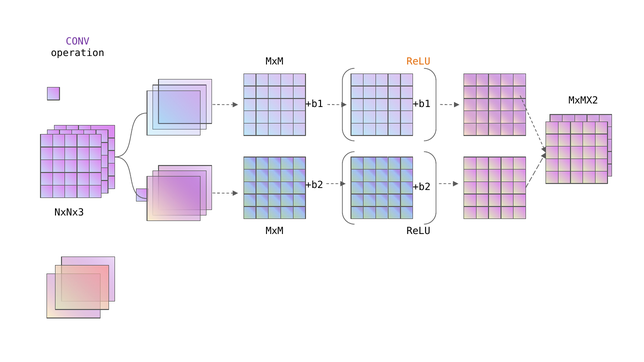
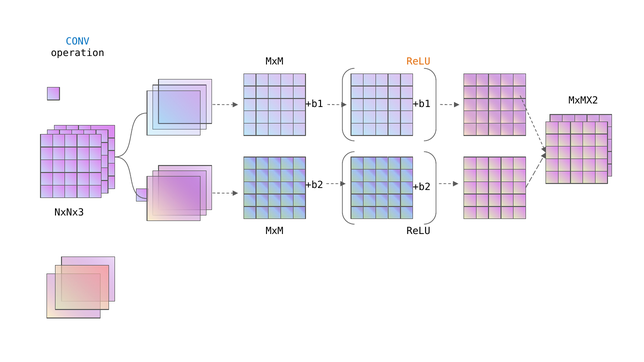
CONV colour: purple -> blue
